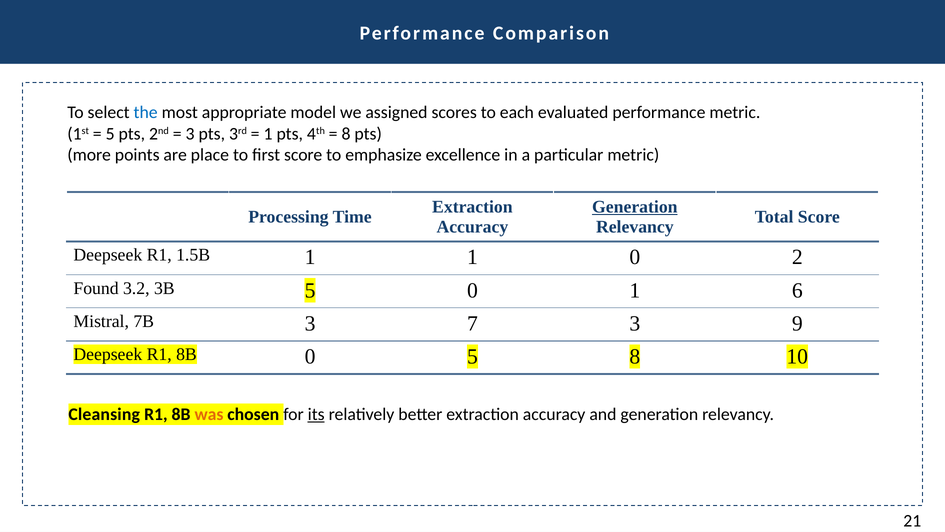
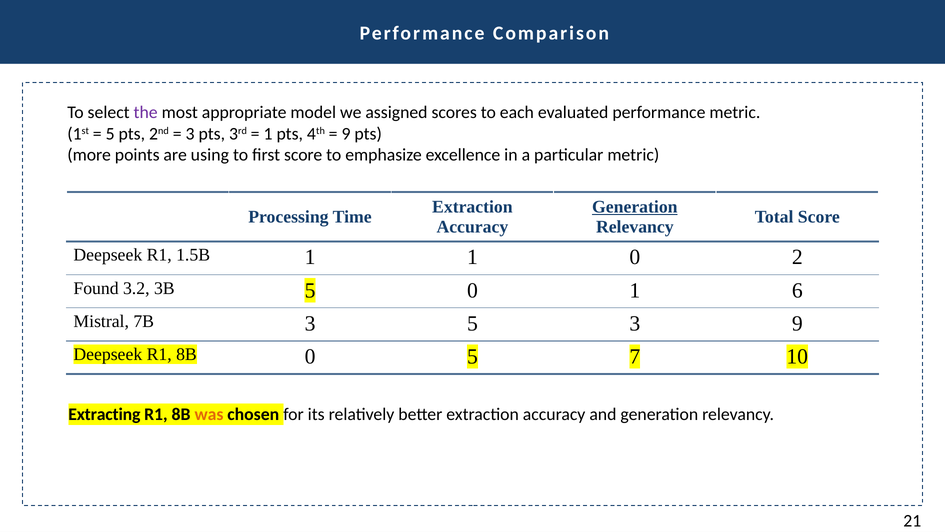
the colour: blue -> purple
8 at (346, 134): 8 -> 9
place: place -> using
3 7: 7 -> 5
5 8: 8 -> 7
Cleansing: Cleansing -> Extracting
its underline: present -> none
